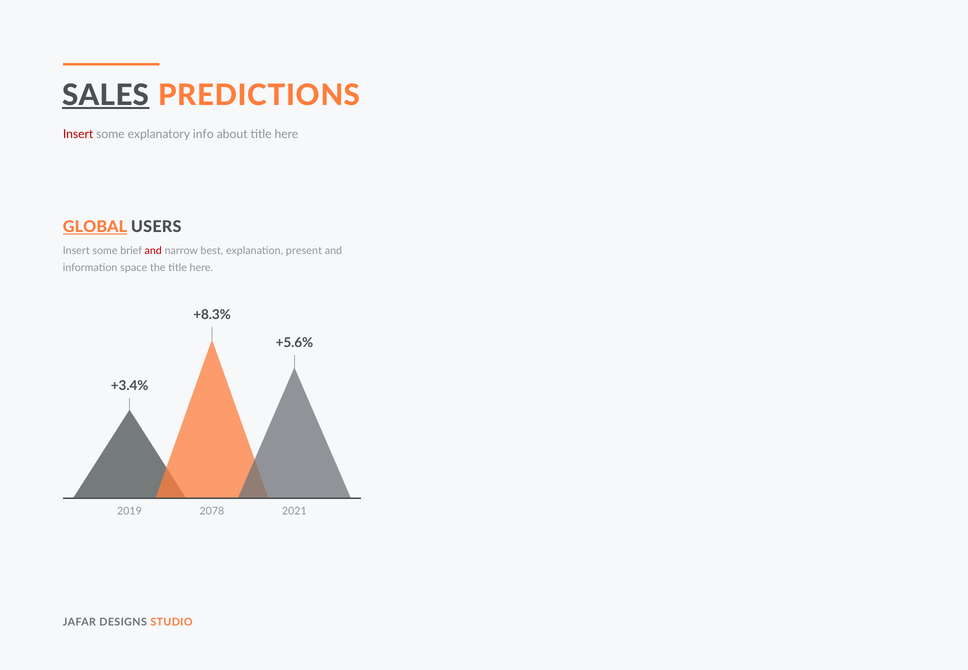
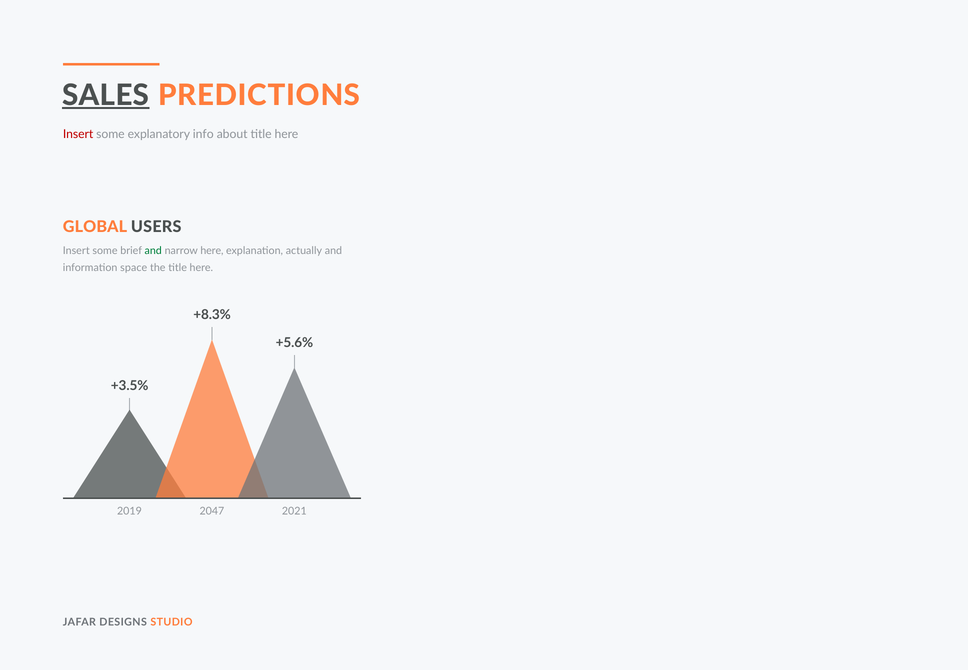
GLOBAL underline: present -> none
and at (153, 251) colour: red -> green
narrow best: best -> here
present: present -> actually
+3.4%: +3.4% -> +3.5%
2078: 2078 -> 2047
